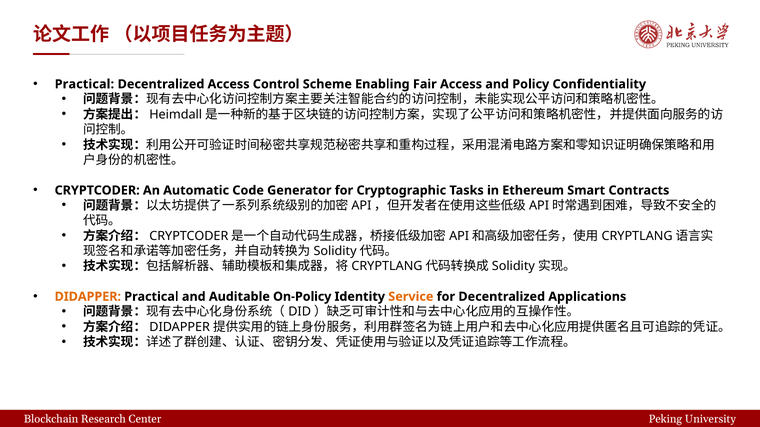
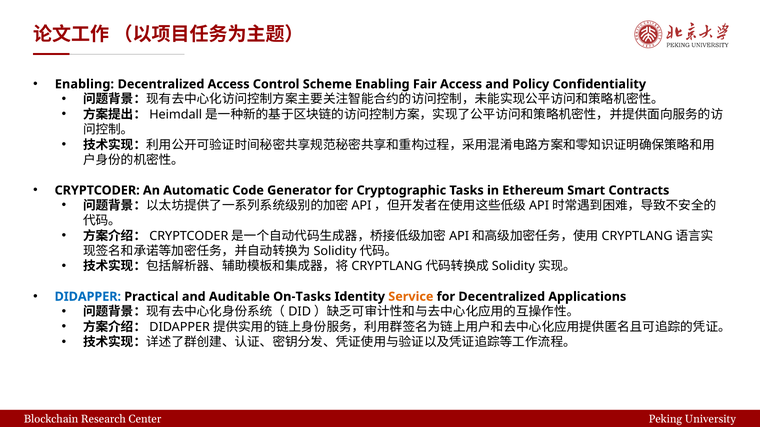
Practical at (84, 84): Practical -> Enabling
DIDAPPER colour: orange -> blue
On-Policy: On-Policy -> On-Tasks
